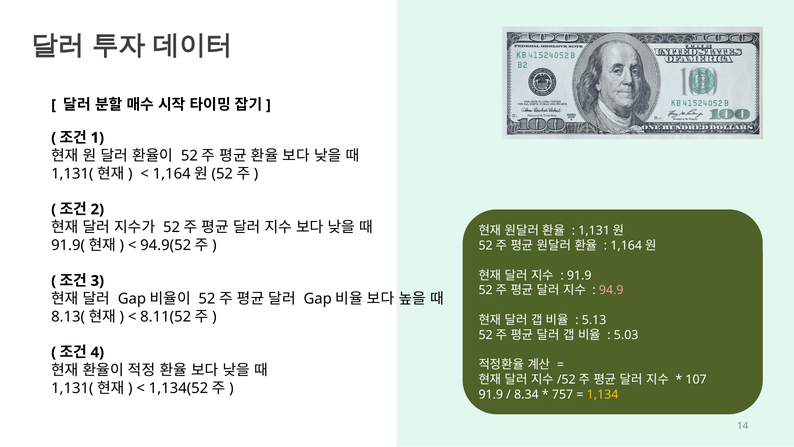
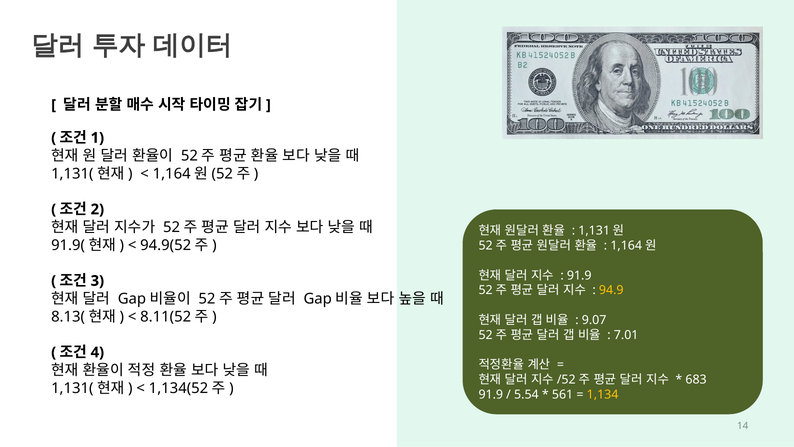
94.9 colour: pink -> yellow
5.13: 5.13 -> 9.07
5.03: 5.03 -> 7.01
107: 107 -> 683
8.34: 8.34 -> 5.54
757: 757 -> 561
